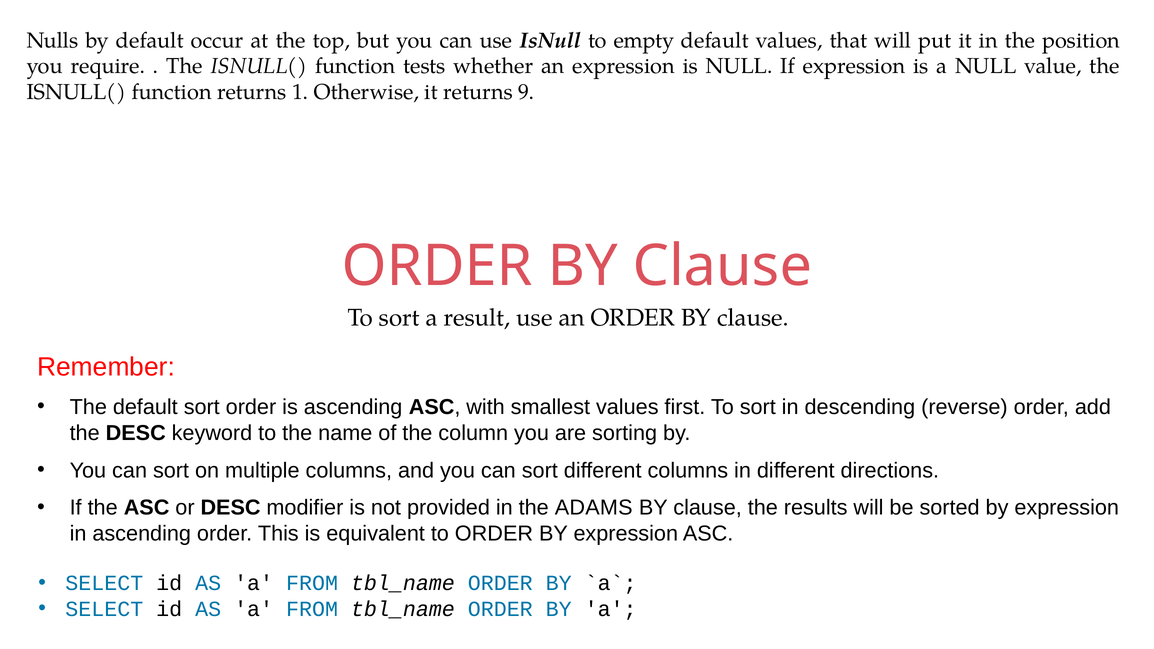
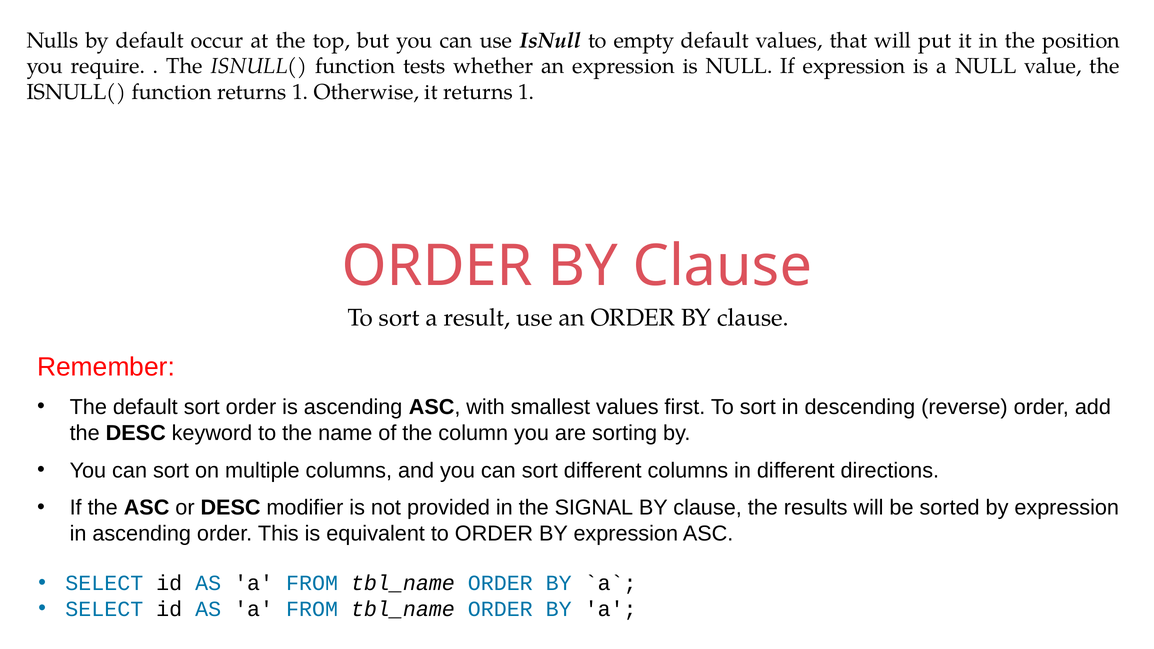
it returns 9: 9 -> 1
ADAMS: ADAMS -> SIGNAL
